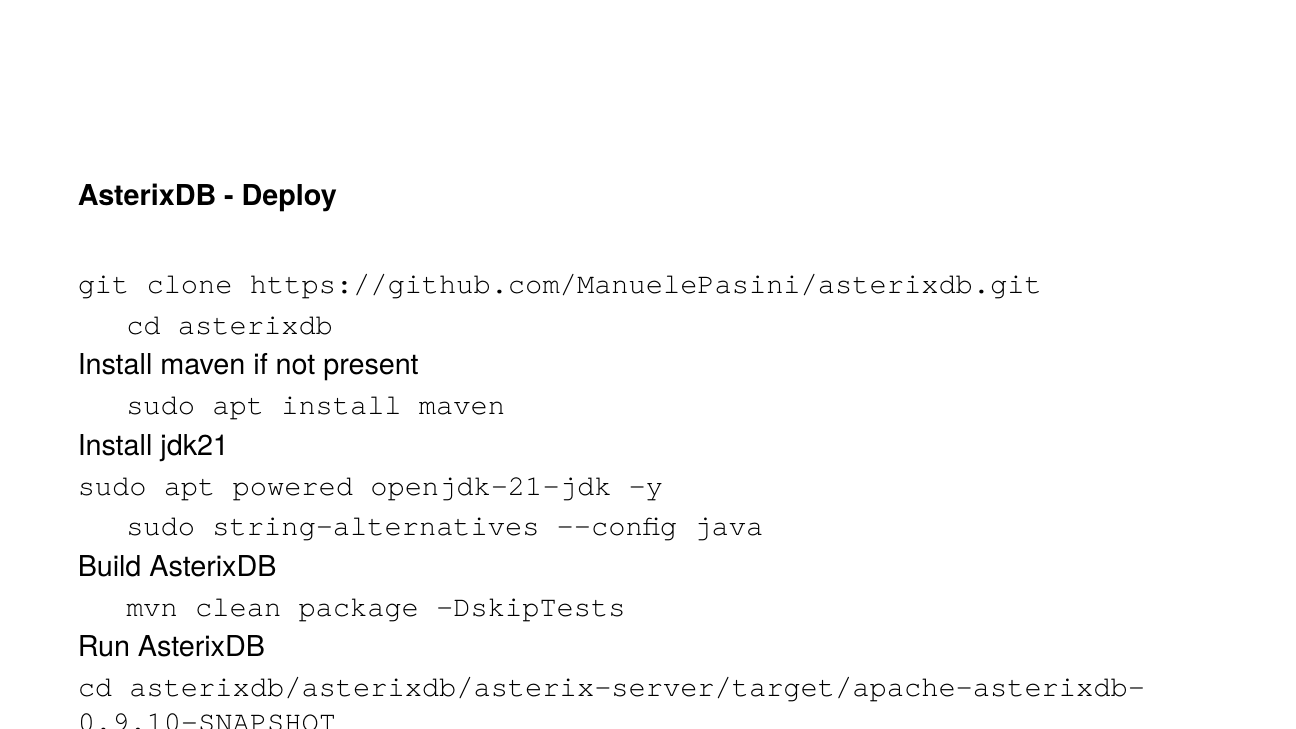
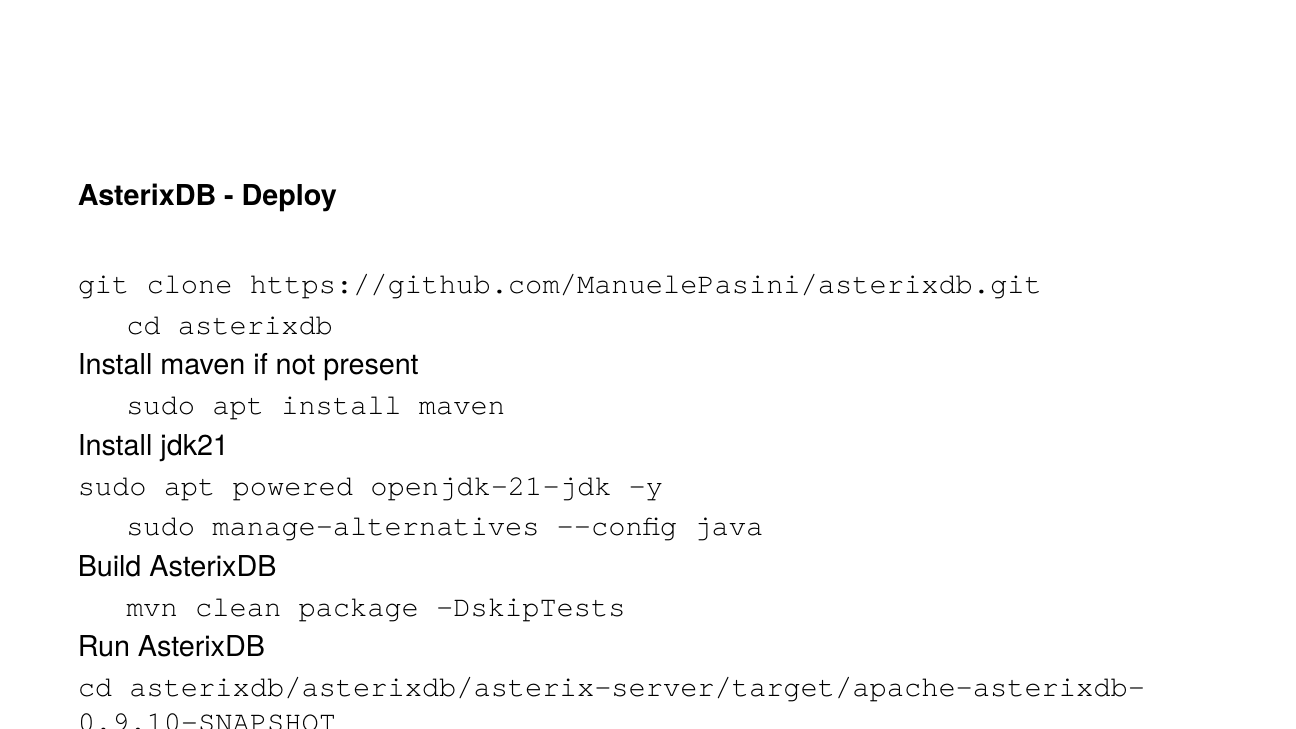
string-alternatives: string-alternatives -> manage-alternatives
